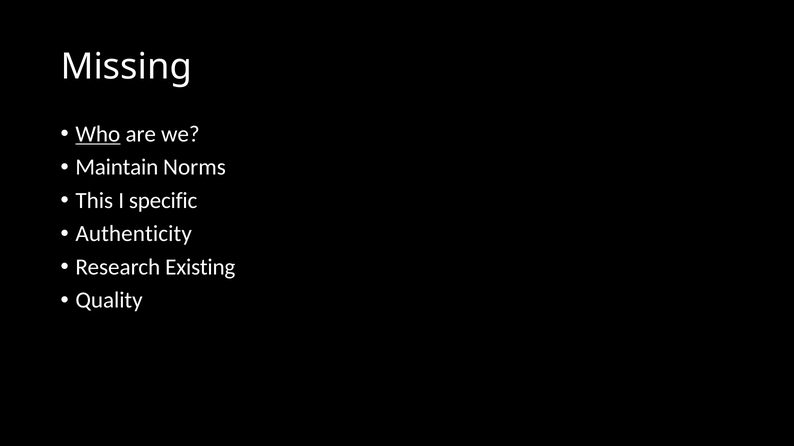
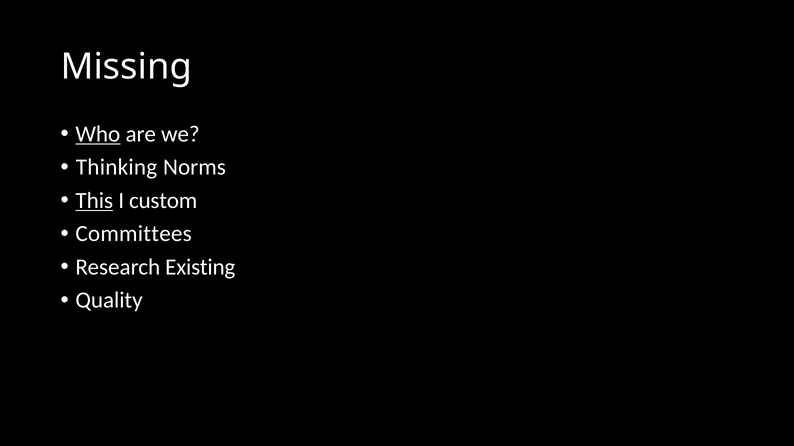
Maintain: Maintain -> Thinking
This underline: none -> present
specific: specific -> custom
Authenticity: Authenticity -> Committees
